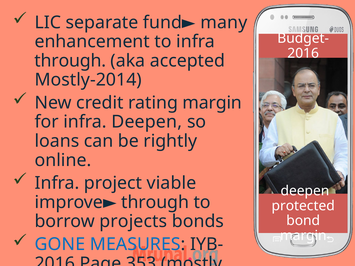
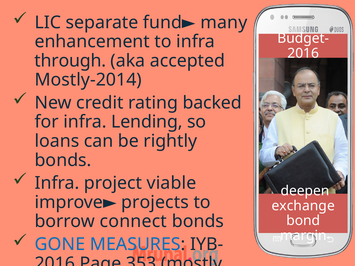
rating margin: margin -> backed
infra Deepen: Deepen -> Lending
online at (63, 160): online -> bonds
through at (155, 202): through -> projects
protected: protected -> exchange
projects: projects -> connect
